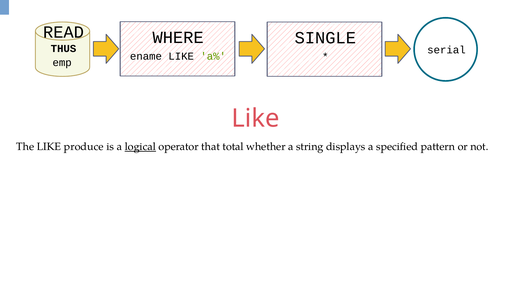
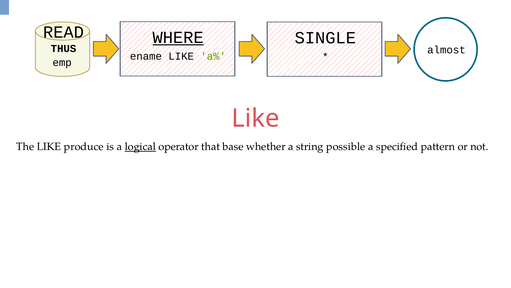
WHERE underline: none -> present
serial: serial -> almost
total: total -> base
displays: displays -> possible
